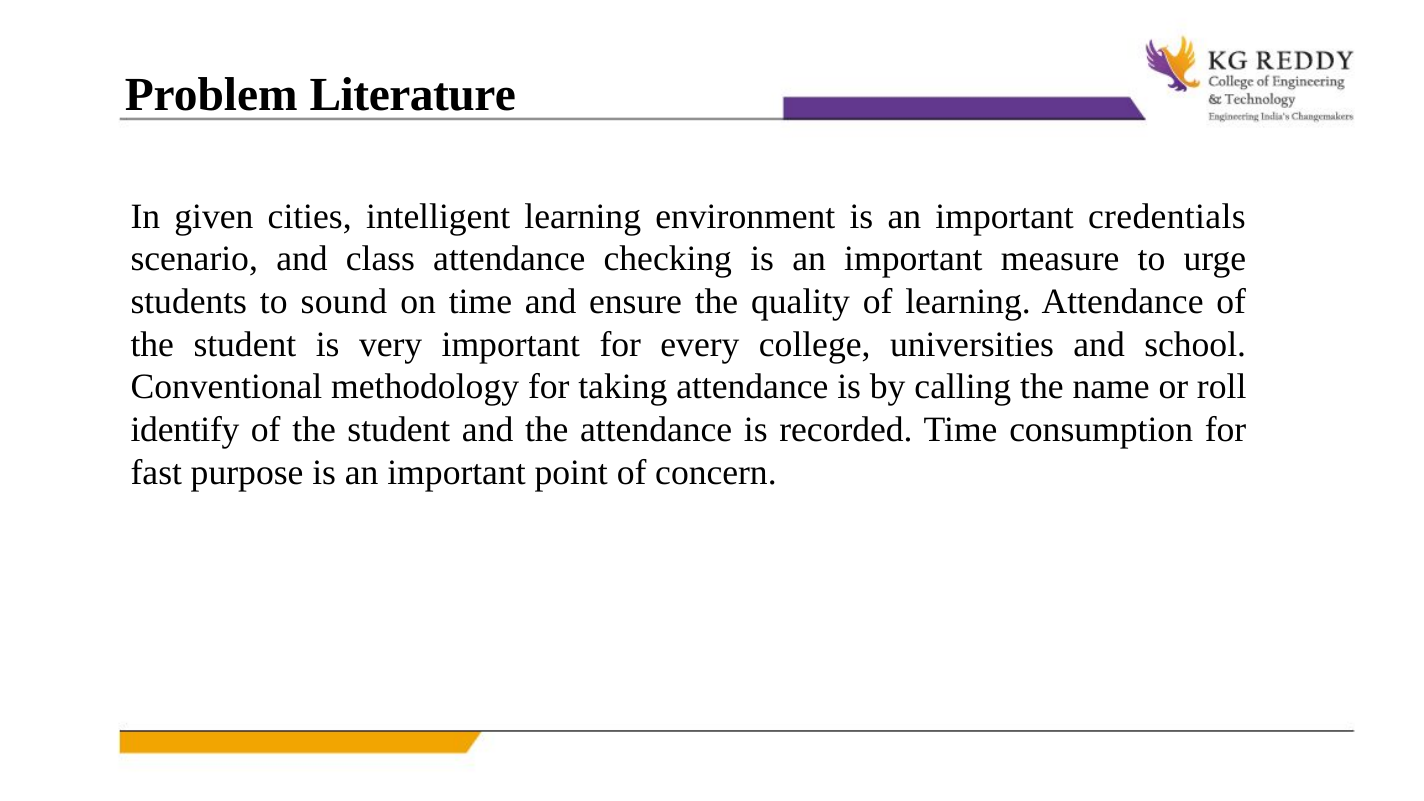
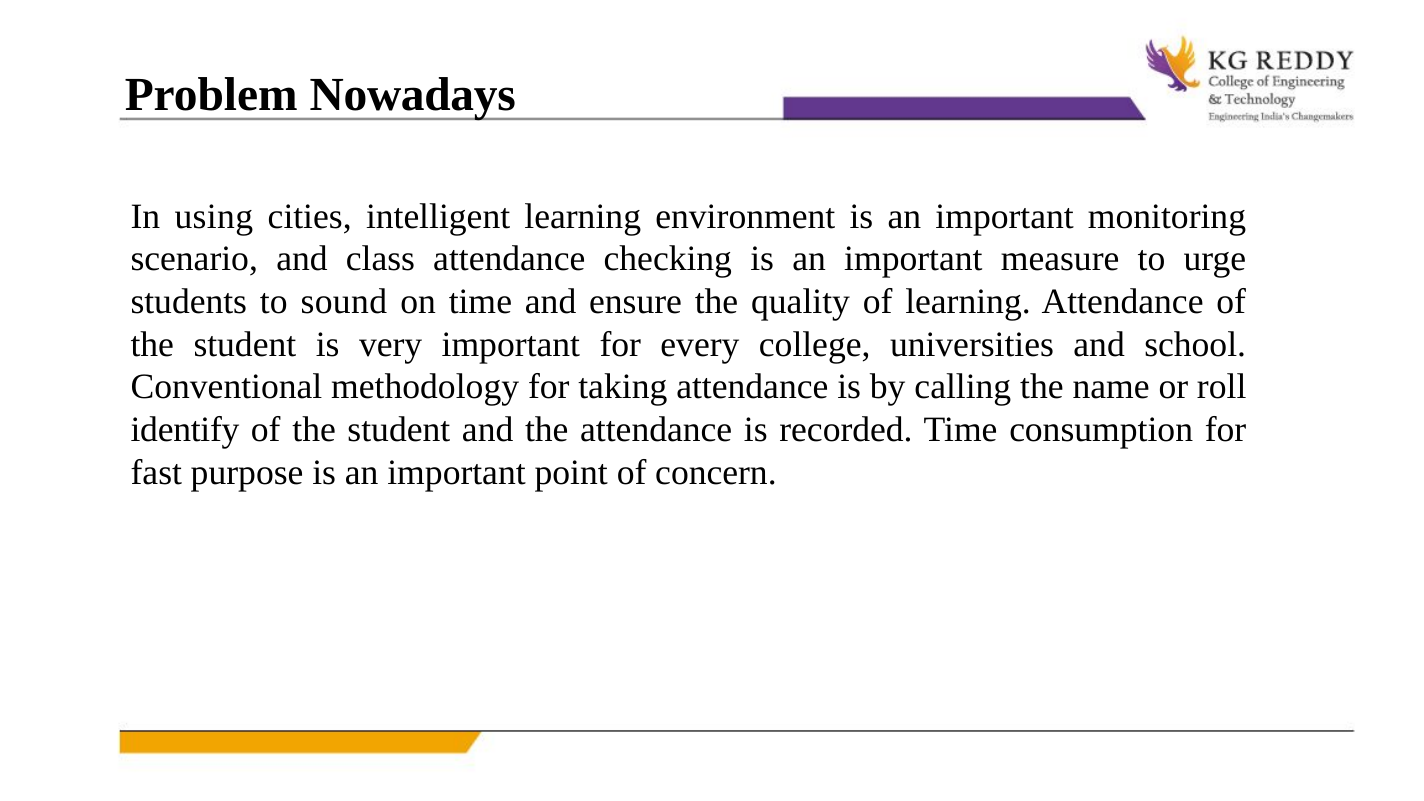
Literature: Literature -> Nowadays
given: given -> using
credentials: credentials -> monitoring
